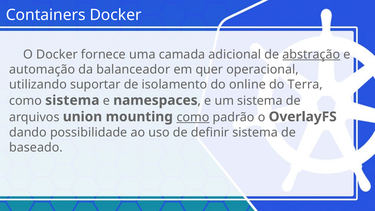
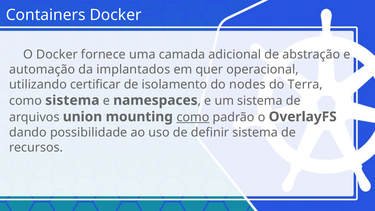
abstração underline: present -> none
balanceador: balanceador -> implantados
suportar: suportar -> certificar
online: online -> nodes
baseado: baseado -> recursos
